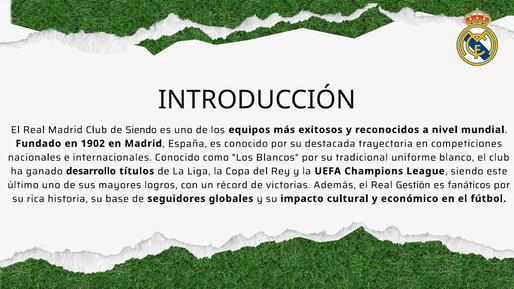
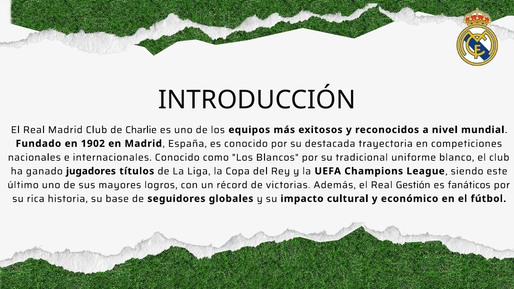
de Siendo: Siendo -> Charlie
desarrollo: desarrollo -> jugadores
